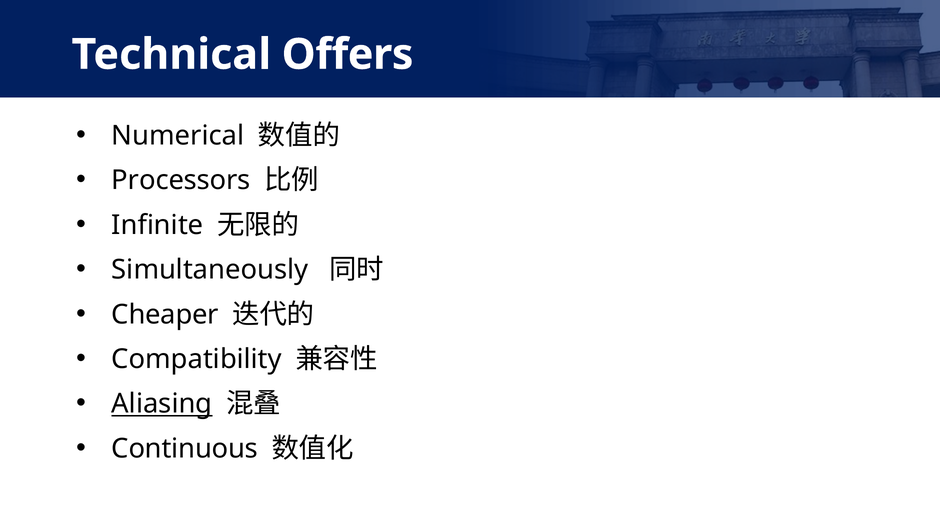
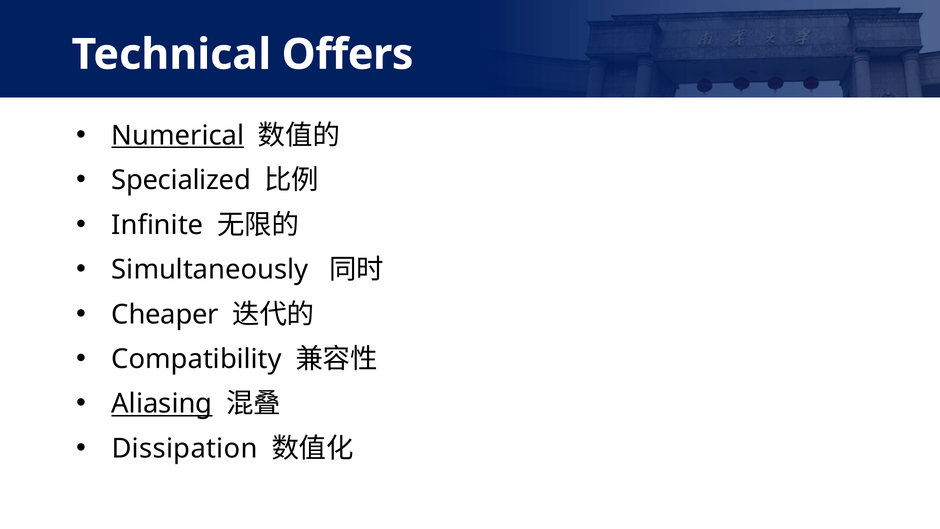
Numerical underline: none -> present
Processors: Processors -> Specialized
Continuous: Continuous -> Dissipation
